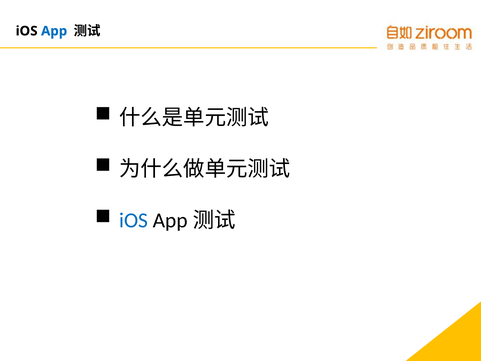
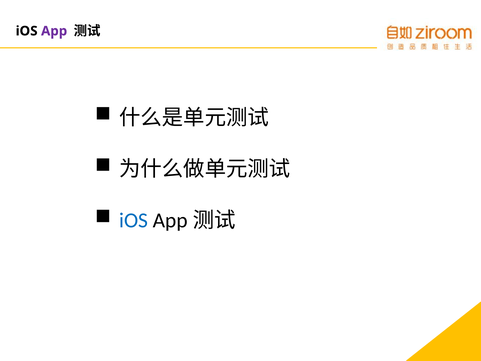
App colour: blue -> purple
